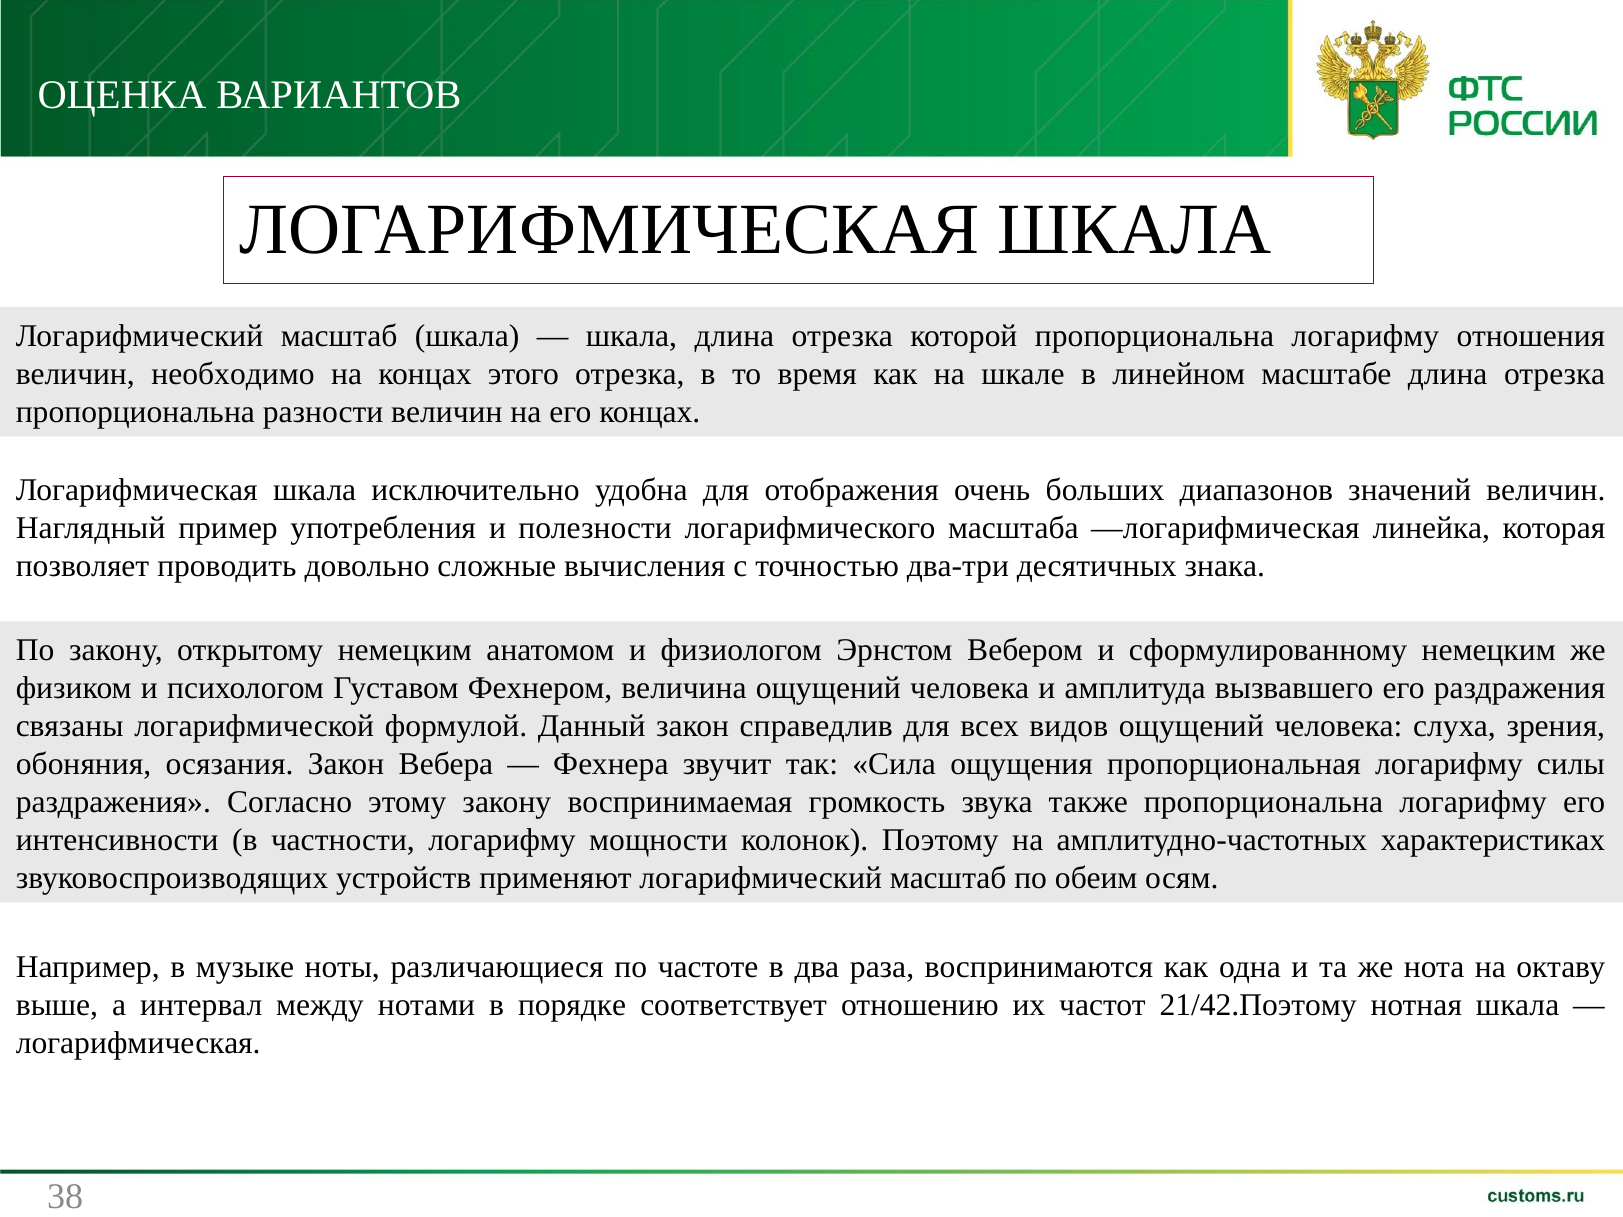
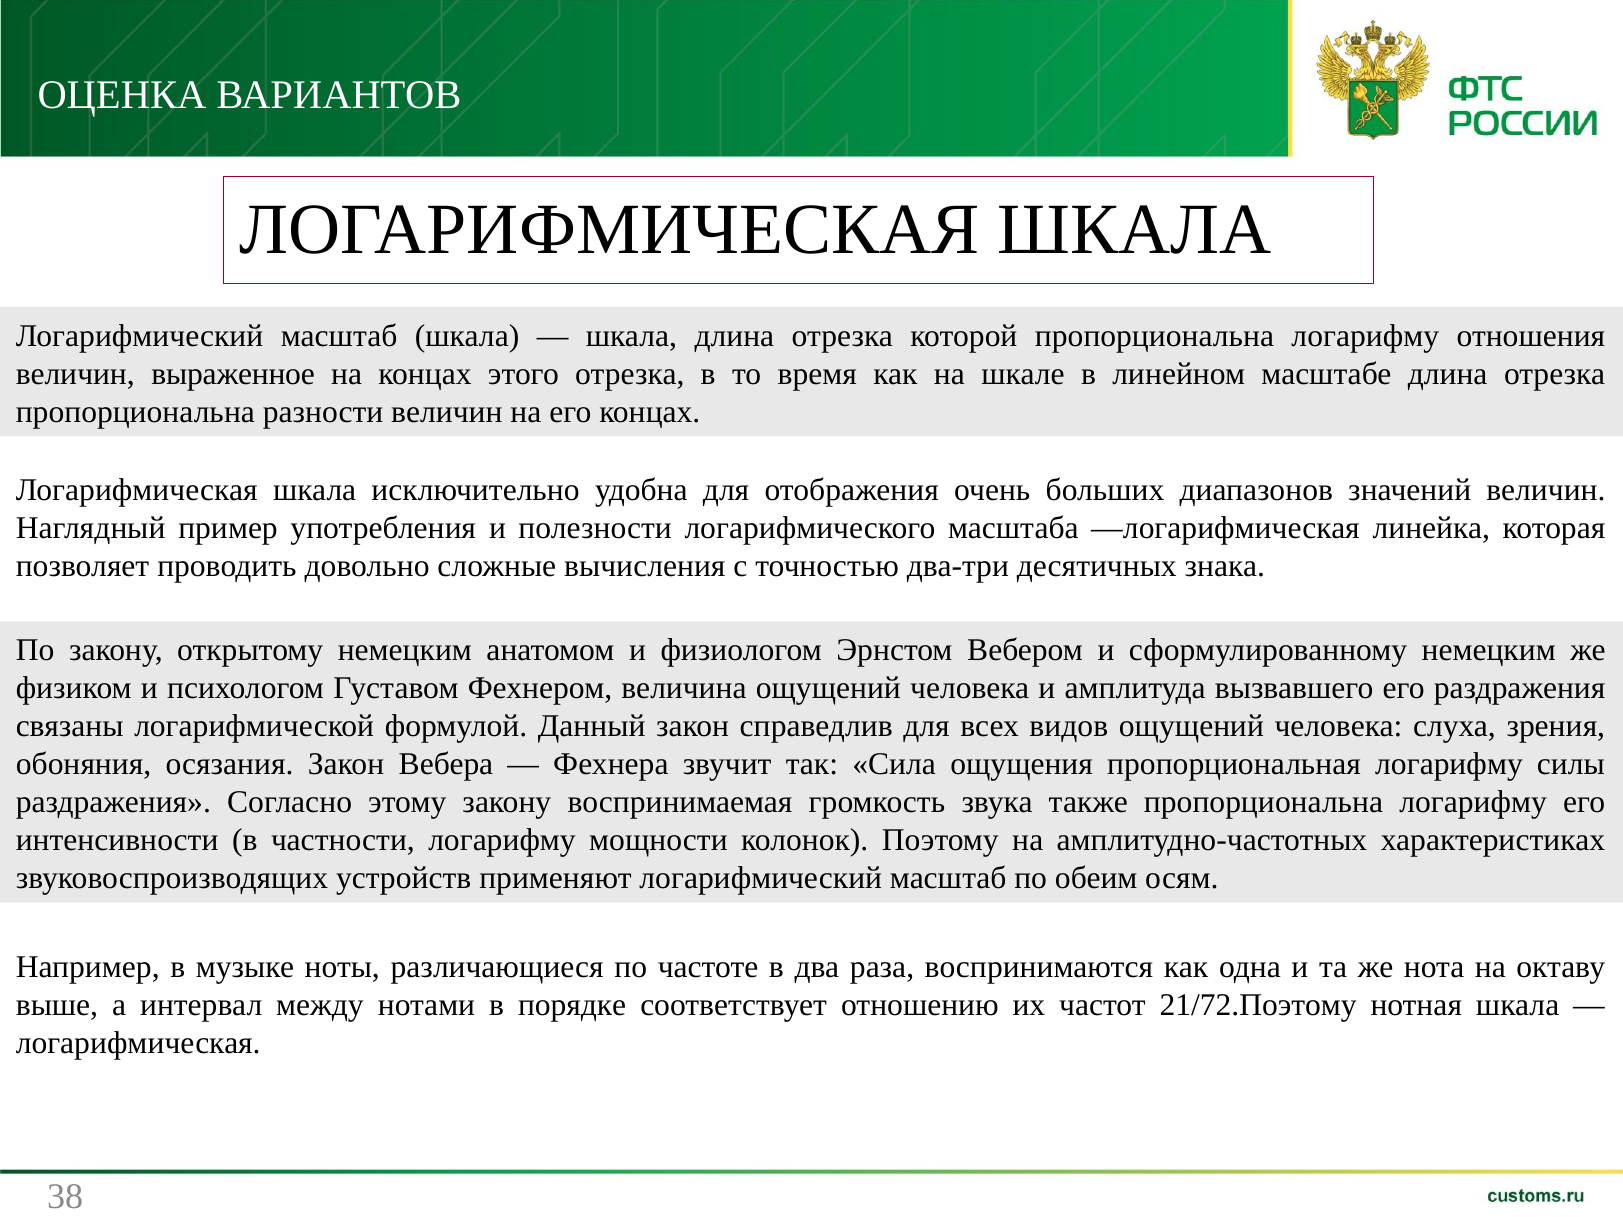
необходимо: необходимо -> выраженное
21/42.Поэтому: 21/42.Поэтому -> 21/72.Поэтому
